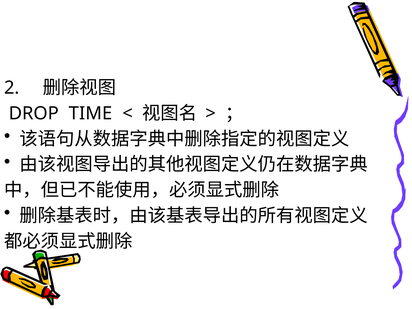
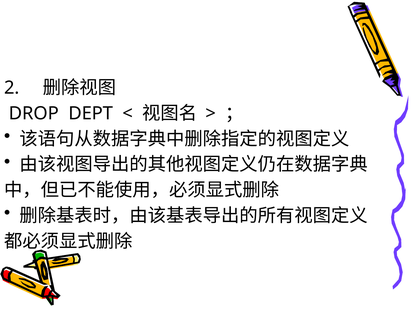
TIME: TIME -> DEPT
